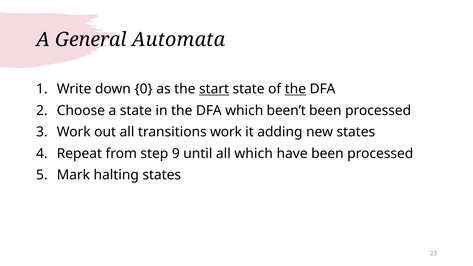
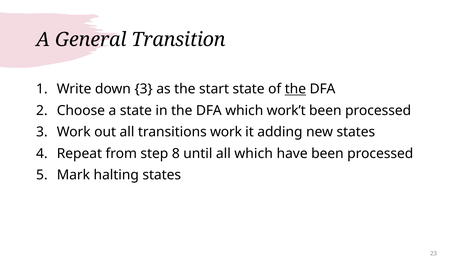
Automata: Automata -> Transition
down 0: 0 -> 3
start underline: present -> none
been’t: been’t -> work’t
9: 9 -> 8
